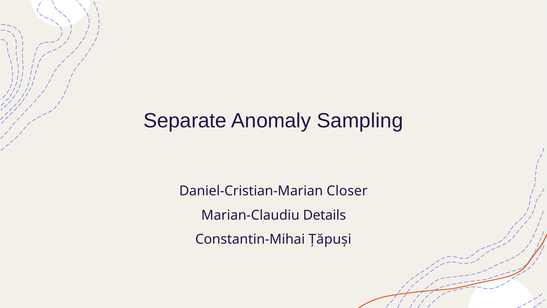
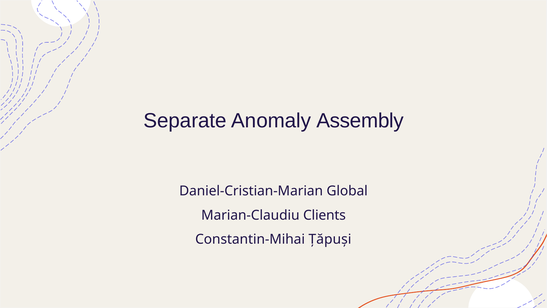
Sampling: Sampling -> Assembly
Closer: Closer -> Global
Details: Details -> Clients
